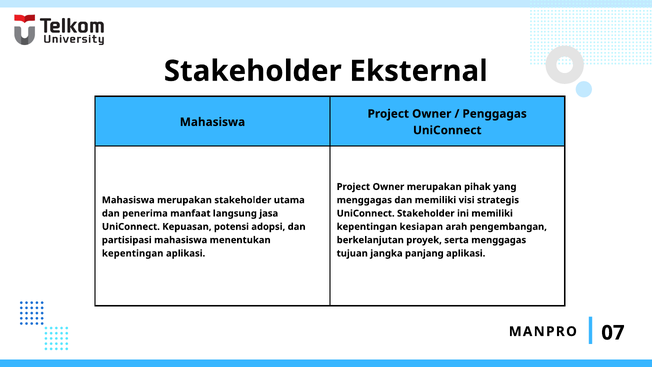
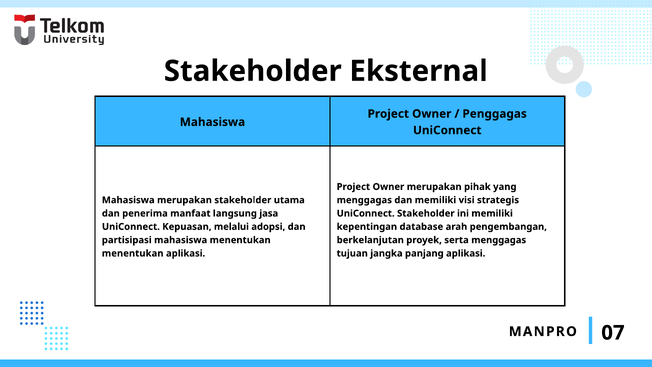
potensi: potensi -> melalui
kesiapan: kesiapan -> database
kepentingan at (133, 253): kepentingan -> menentukan
